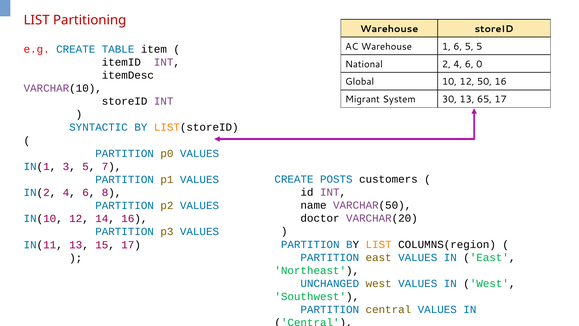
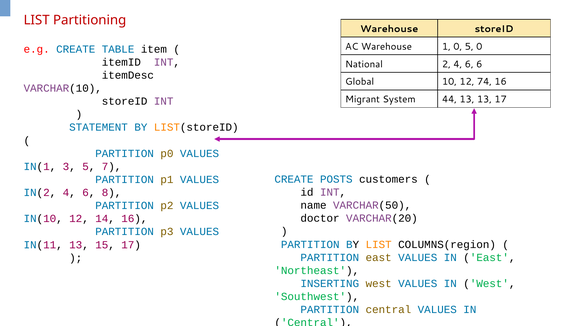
1 6: 6 -> 0
5 5: 5 -> 0
6 0: 0 -> 6
50: 50 -> 74
30: 30 -> 44
13 65: 65 -> 13
SYNTACTIC: SYNTACTIC -> STATEMENT
UNCHANGED: UNCHANGED -> INSERTING
